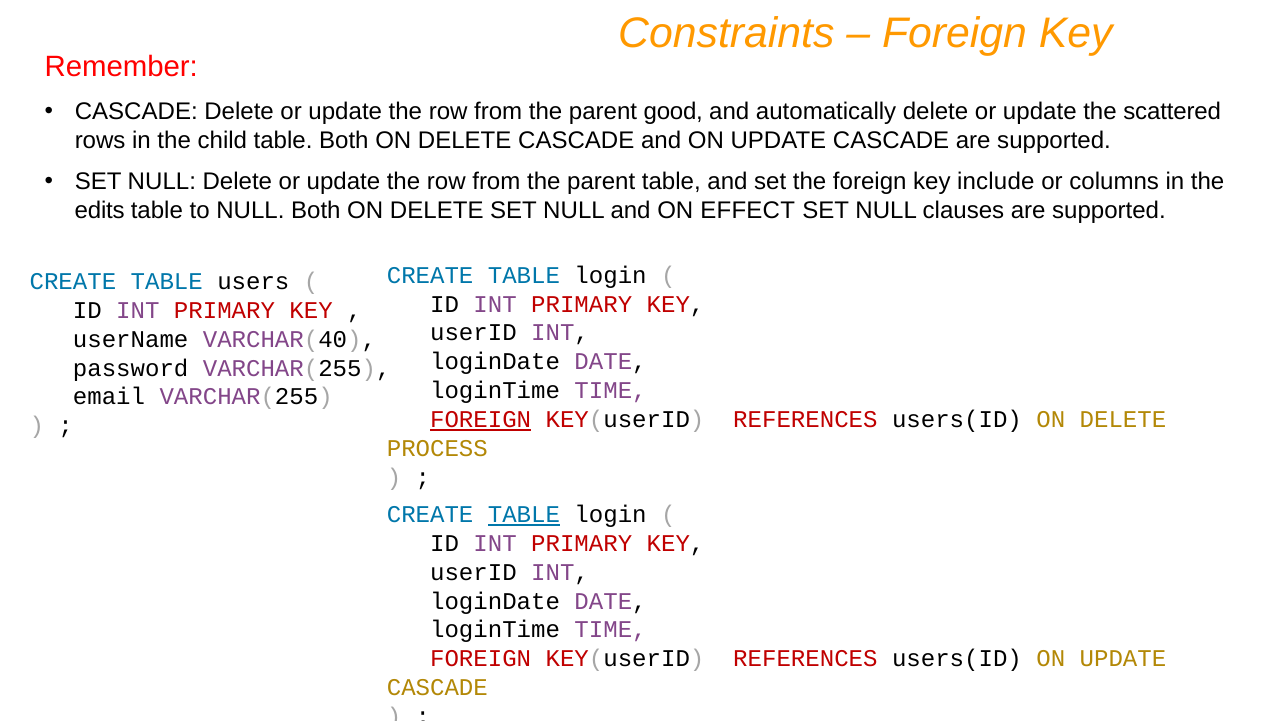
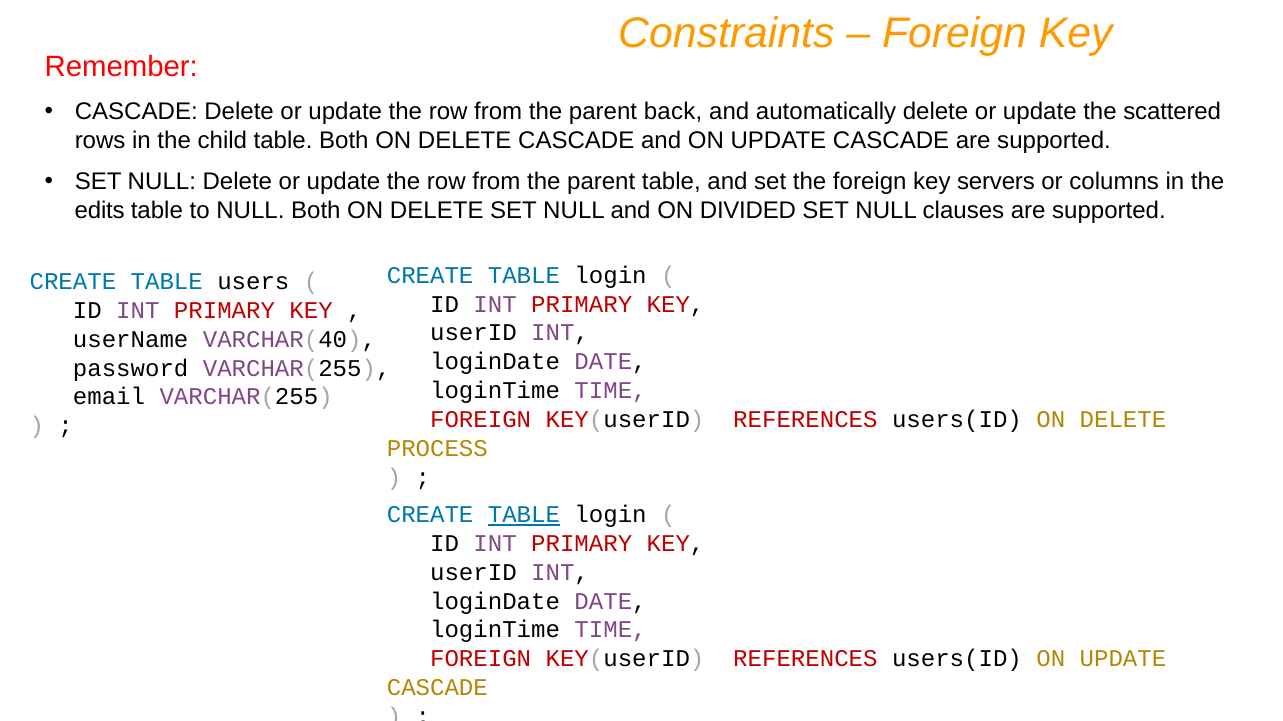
good: good -> back
include: include -> servers
EFFECT: EFFECT -> DIVIDED
FOREIGN at (481, 420) underline: present -> none
